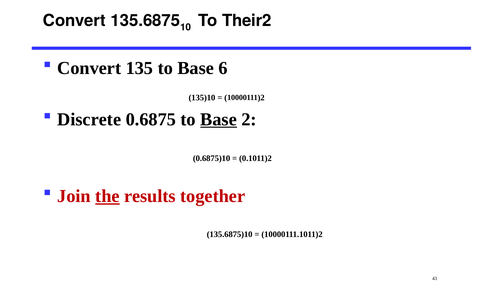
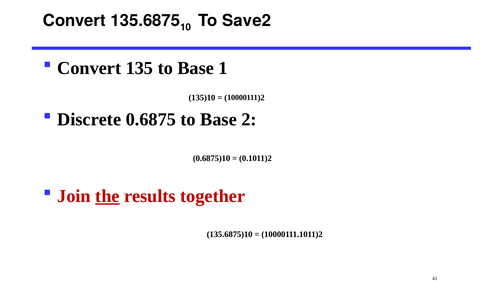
Their2: Their2 -> Save2
6: 6 -> 1
Base at (219, 119) underline: present -> none
